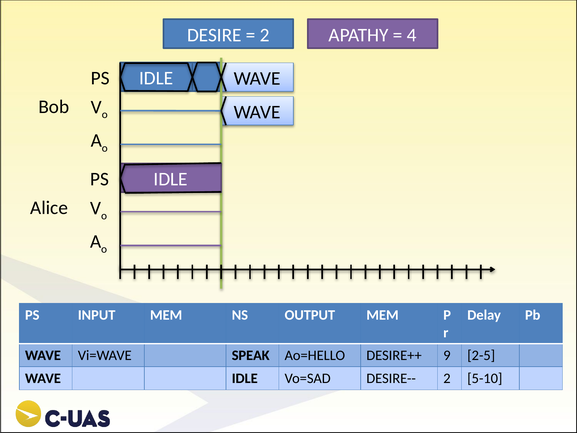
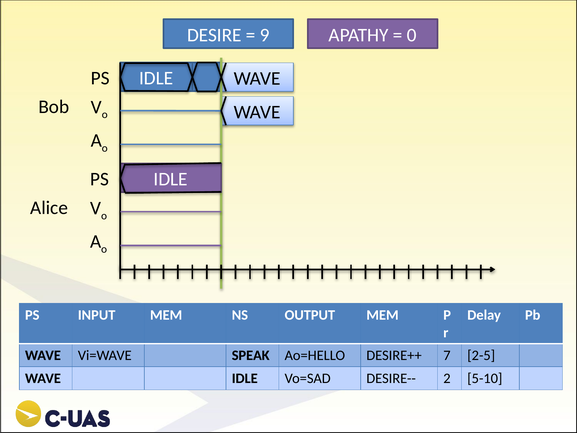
2 at (265, 35): 2 -> 9
4: 4 -> 0
9: 9 -> 7
